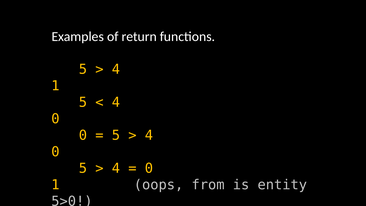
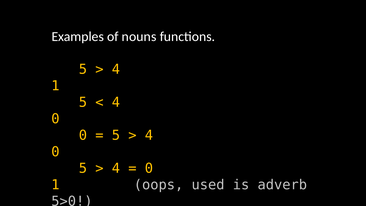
return: return -> nouns
from: from -> used
entity: entity -> adverb
